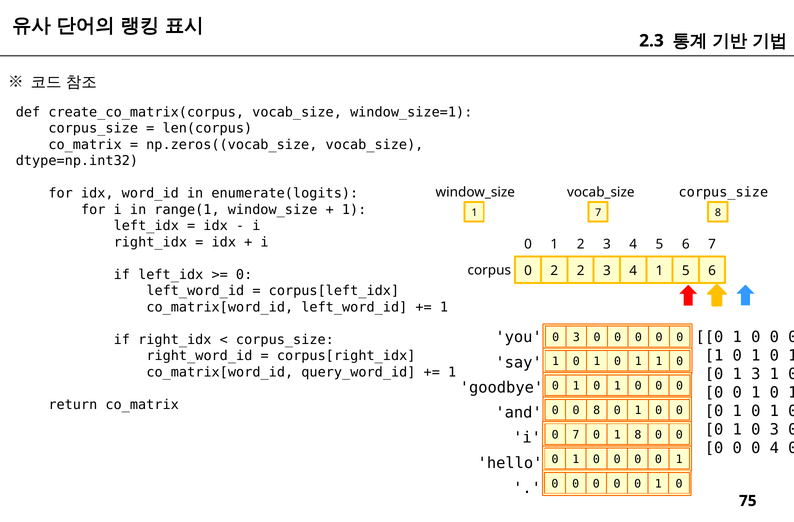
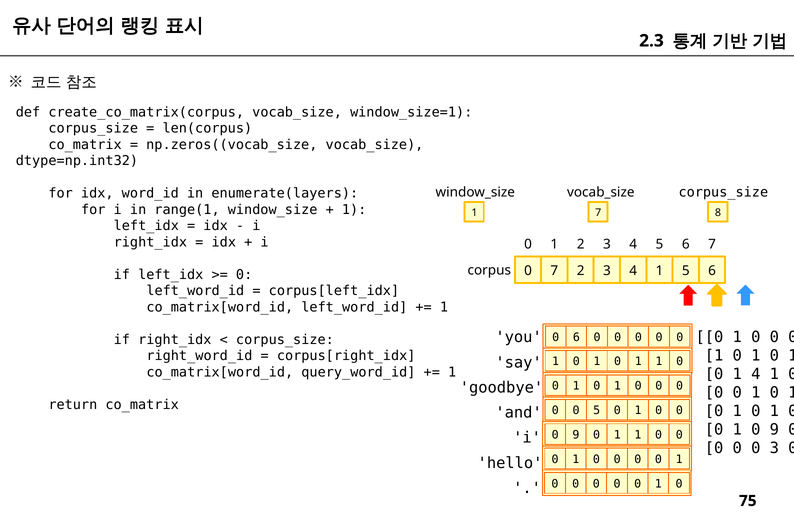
enumerate(logits: enumerate(logits -> enumerate(layers
0 2: 2 -> 7
3 at (576, 337): 3 -> 6
1 3: 3 -> 4
0 8: 8 -> 5
1 0 3: 3 -> 9
7 at (576, 434): 7 -> 9
8 at (638, 434): 8 -> 1
0 4: 4 -> 3
